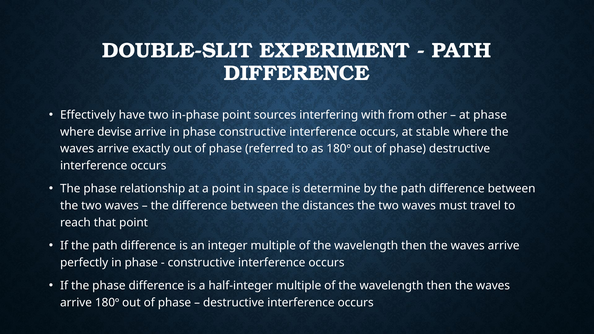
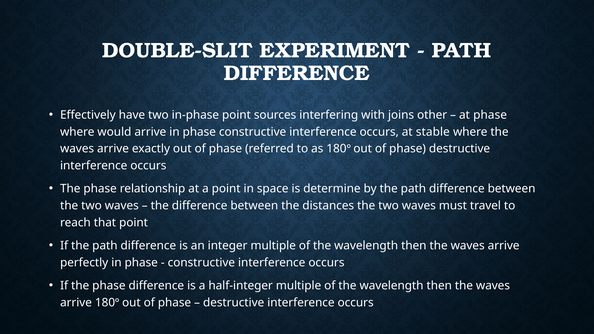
from: from -> joins
devise: devise -> would
